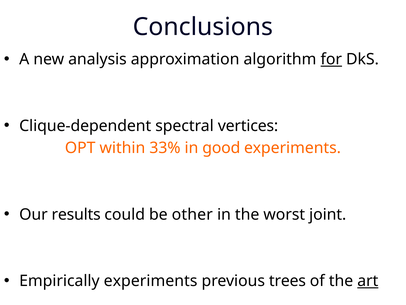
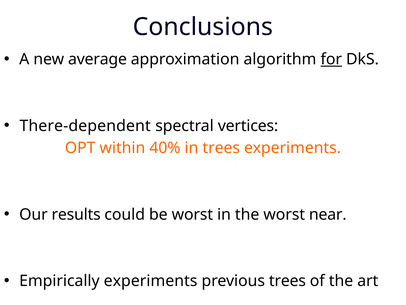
analysis: analysis -> average
Clique-dependent: Clique-dependent -> There-dependent
33%: 33% -> 40%
in good: good -> trees
be other: other -> worst
joint: joint -> near
art underline: present -> none
